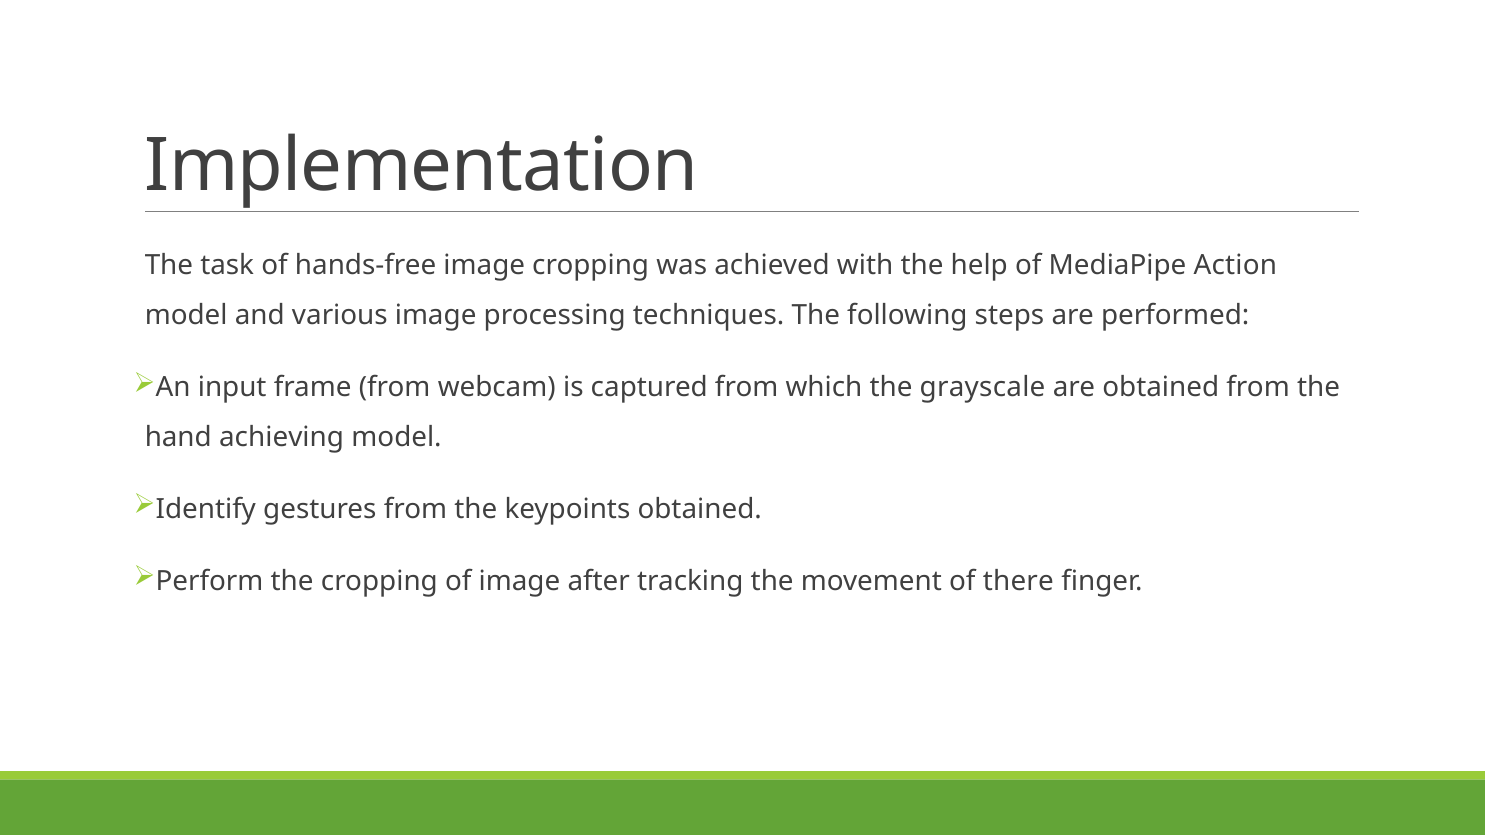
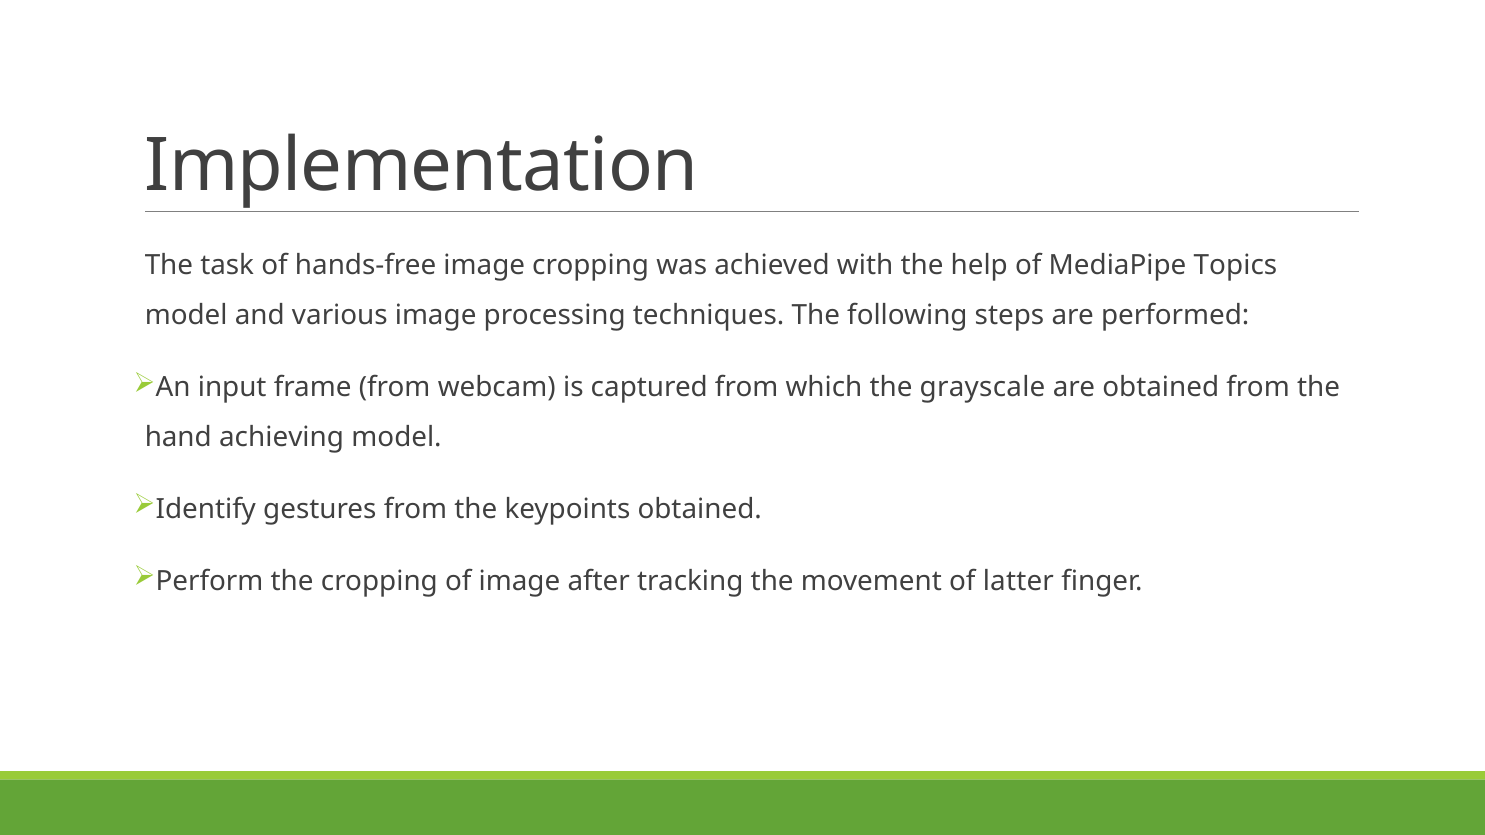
Action: Action -> Topics
there: there -> latter
